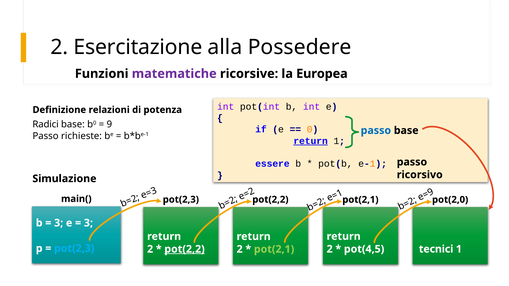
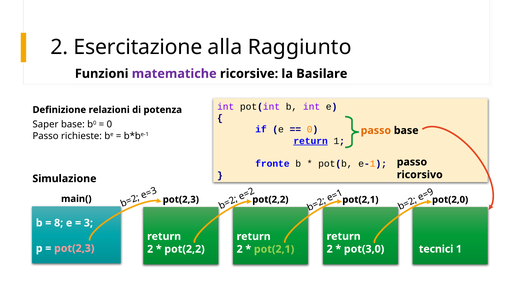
Possedere: Possedere -> Raggiunto
Europea: Europea -> Basilare
Radici: Radici -> Saper
9 at (109, 125): 9 -> 0
passo at (376, 131) colour: blue -> orange
essere: essere -> fronte
3 at (59, 223): 3 -> 8
pot(2,3 at (74, 249) colour: light blue -> pink
pot(4,5: pot(4,5 -> pot(3,0
pot(2,2 at (185, 249) underline: present -> none
